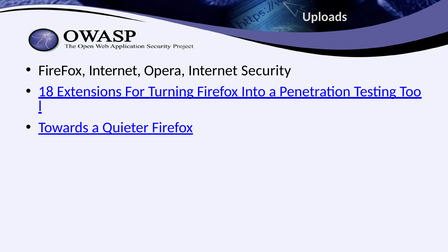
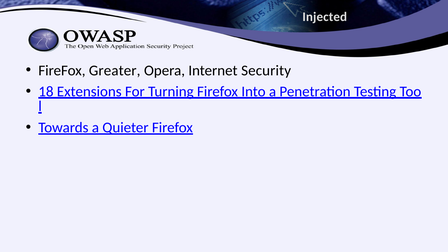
Uploads: Uploads -> Injected
FireFox Internet: Internet -> Greater
